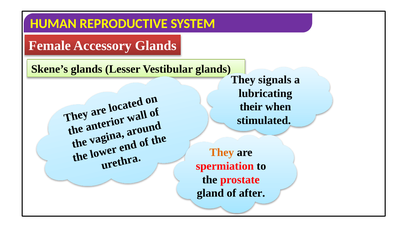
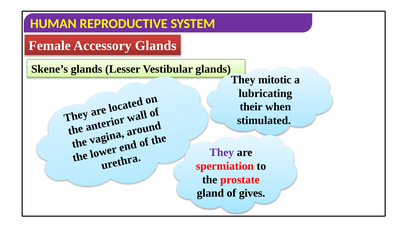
signals: signals -> mitotic
They at (222, 153) colour: orange -> purple
after: after -> gives
